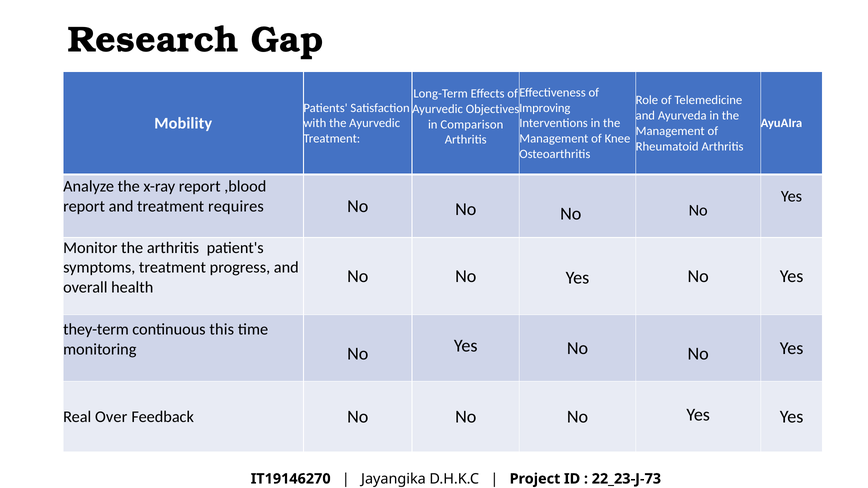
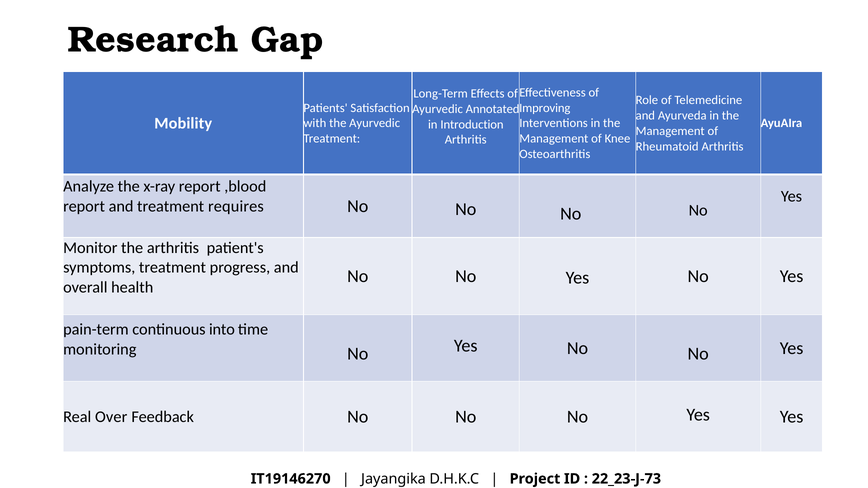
Objectives: Objectives -> Annotated
Comparison: Comparison -> Introduction
they-term: they-term -> pain-term
this: this -> into
